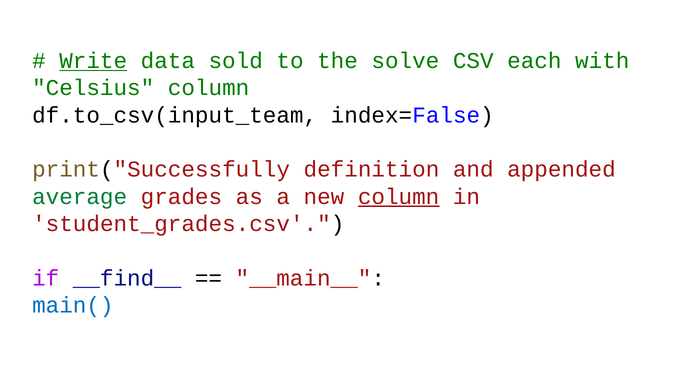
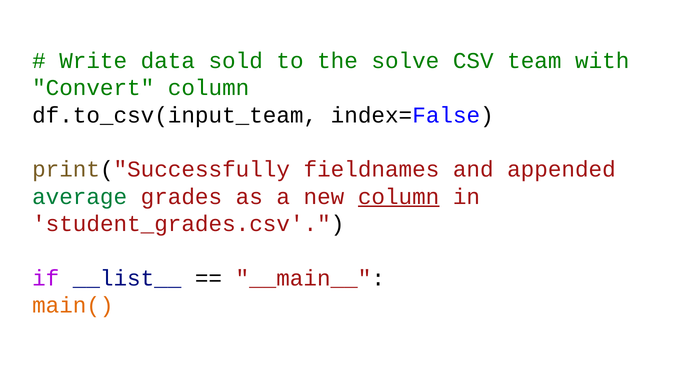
Write underline: present -> none
each: each -> team
Celsius: Celsius -> Convert
definition: definition -> fieldnames
__find__: __find__ -> __list__
main( colour: blue -> orange
